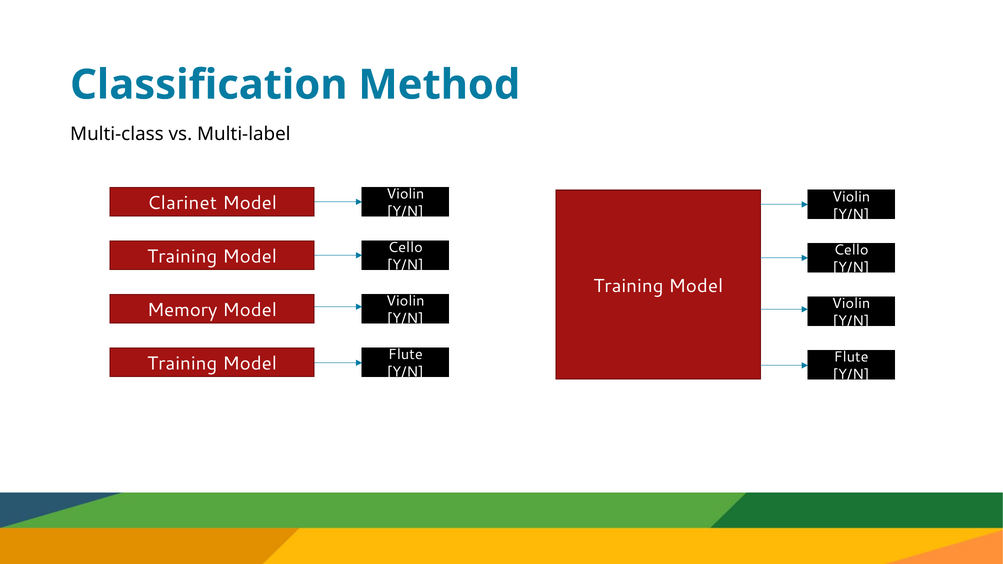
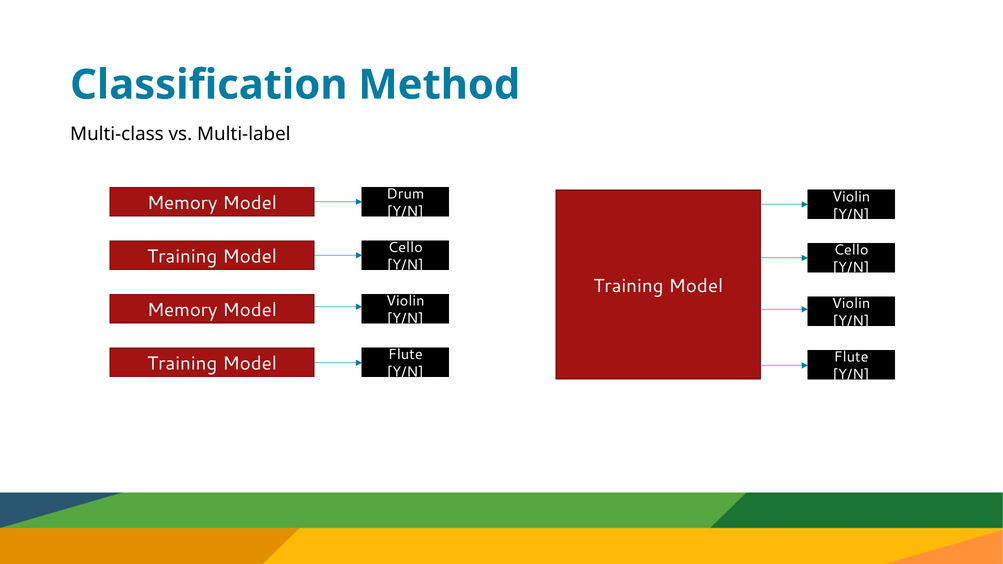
Violin at (405, 194): Violin -> Drum
Clarinet at (182, 203): Clarinet -> Memory
